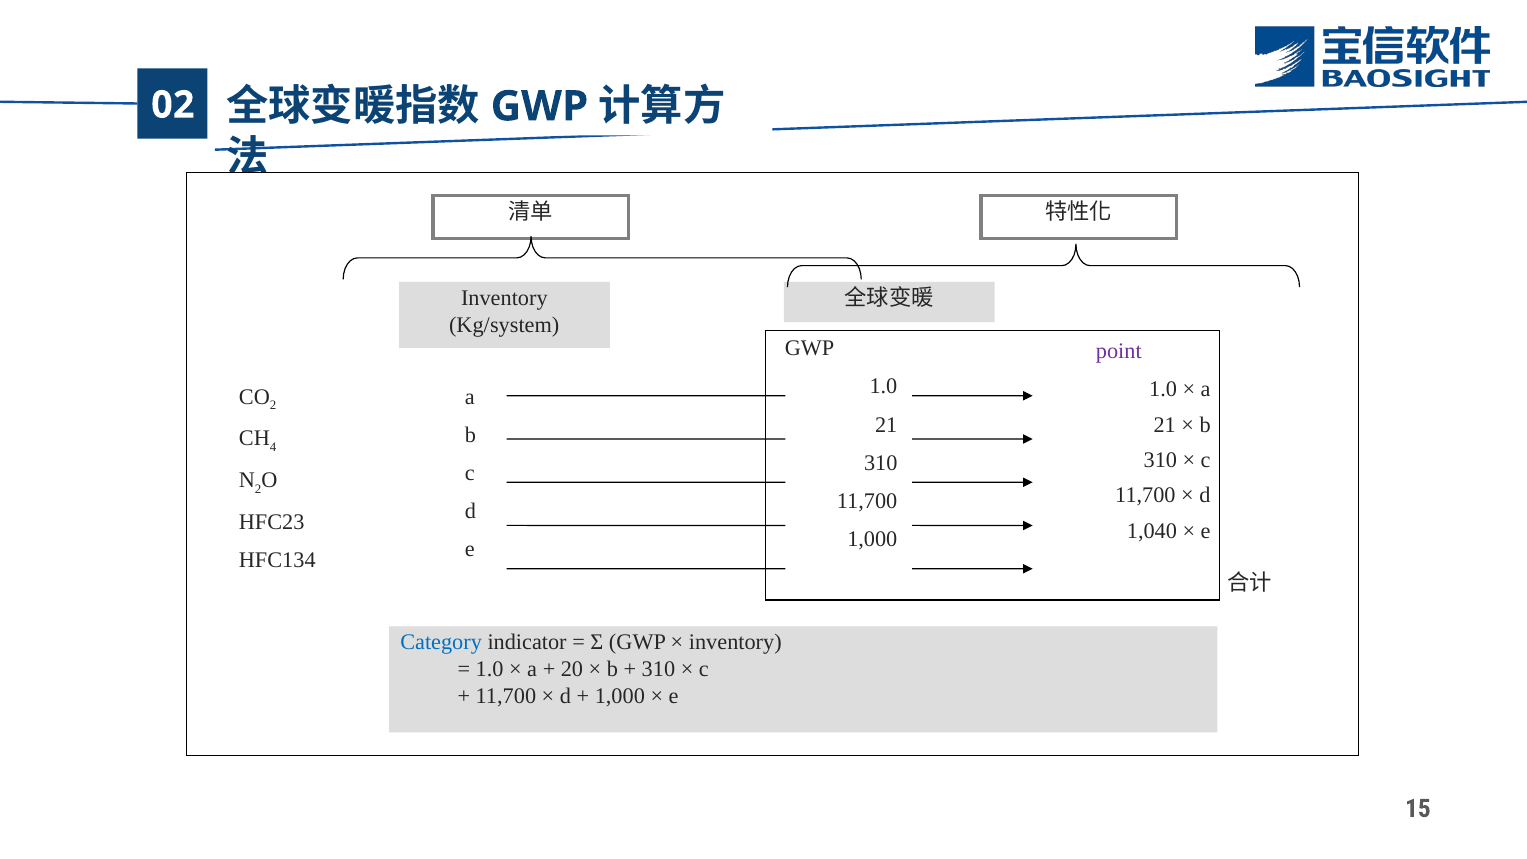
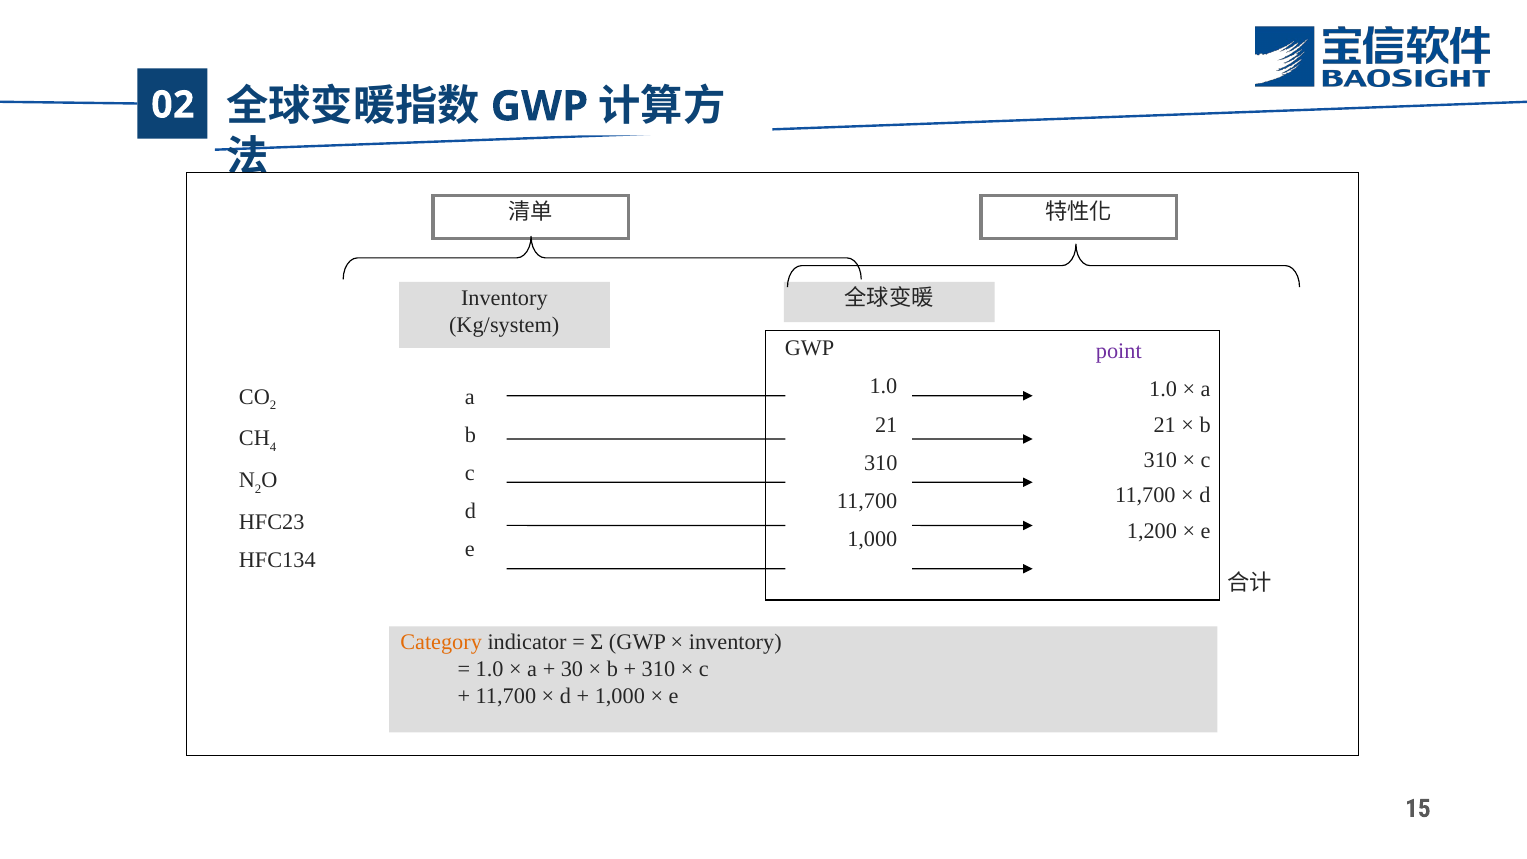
1,040: 1,040 -> 1,200
Category colour: blue -> orange
20: 20 -> 30
